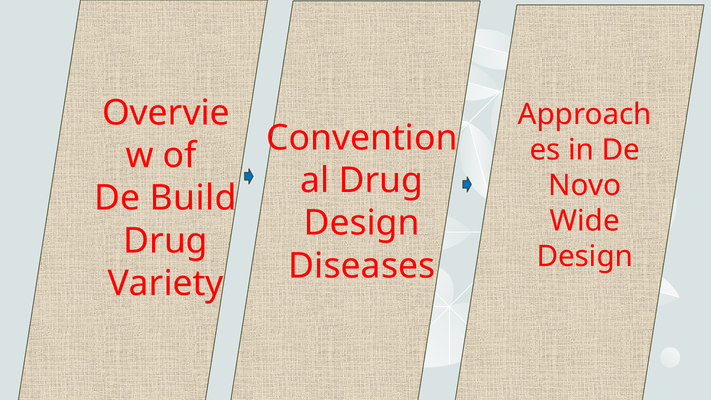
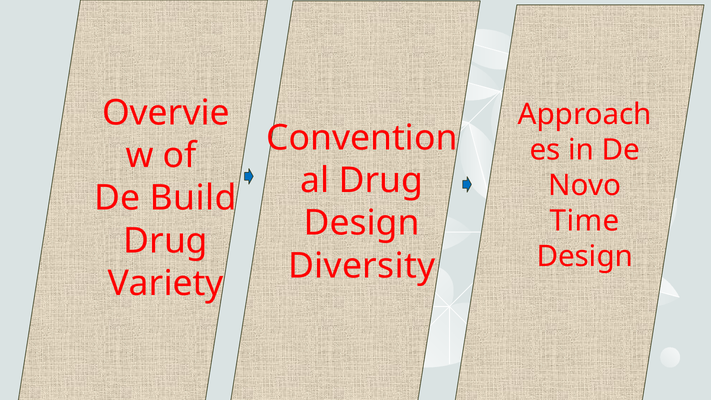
Wide: Wide -> Time
Diseases: Diseases -> Diversity
